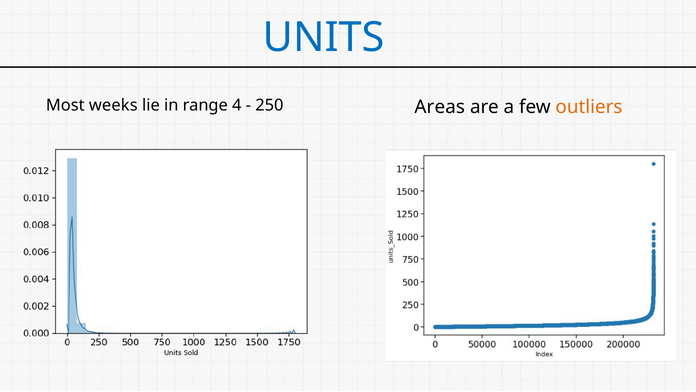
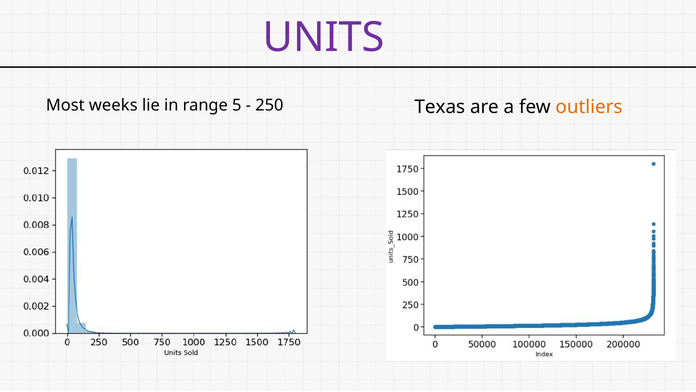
UNITS colour: blue -> purple
4: 4 -> 5
Areas: Areas -> Texas
